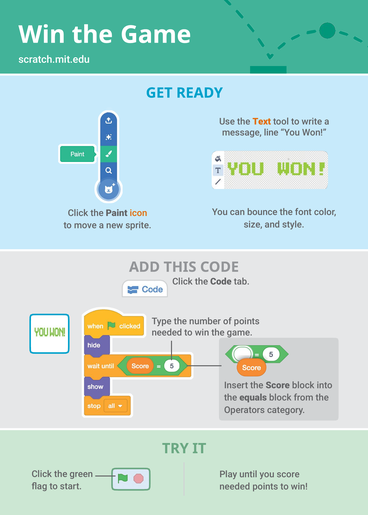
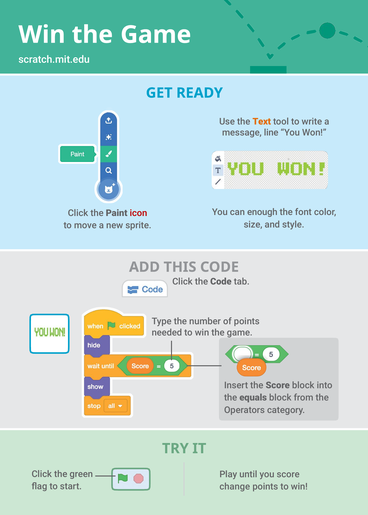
bounce: bounce -> enough
icon colour: orange -> red
needed at (235, 487): needed -> change
